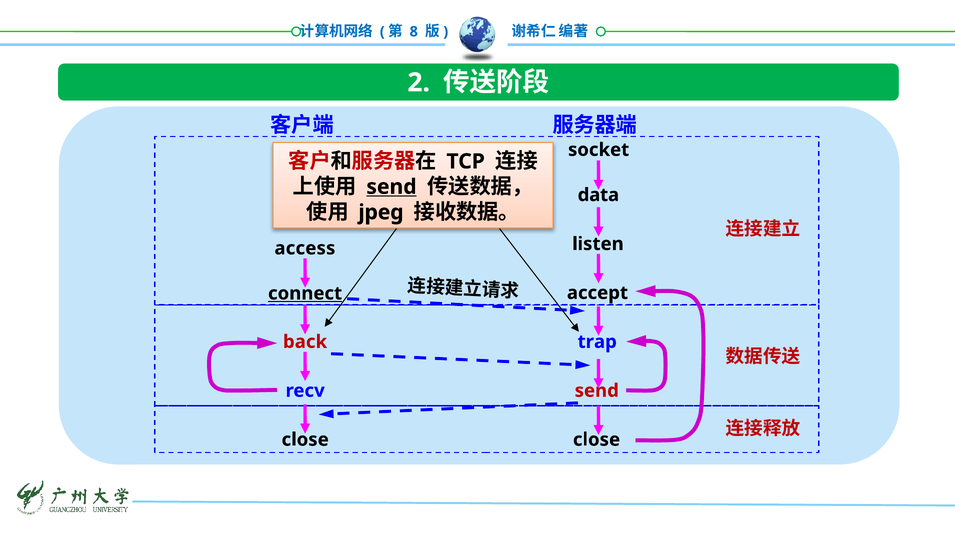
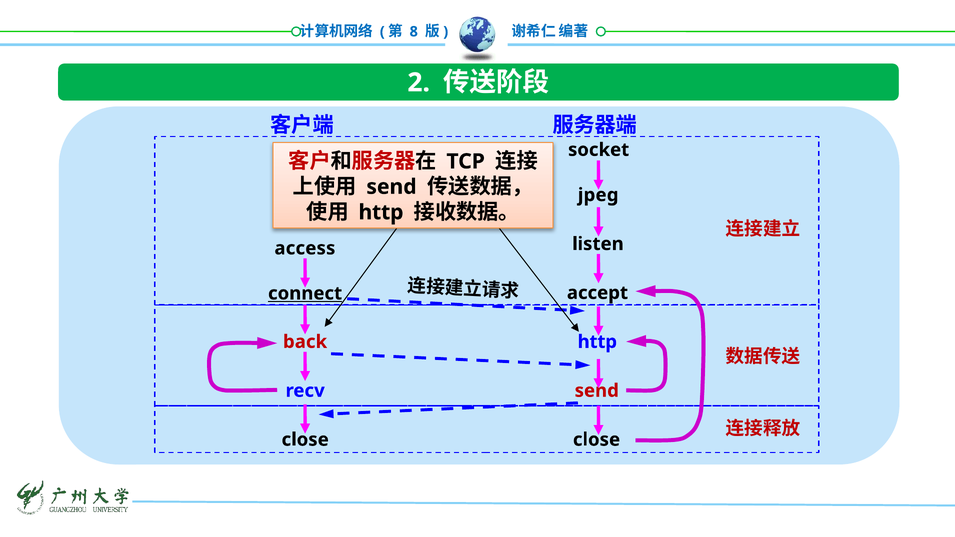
send at (391, 187) underline: present -> none
data: data -> jpeg
jpeg at (381, 212): jpeg -> http
trap at (597, 342): trap -> http
